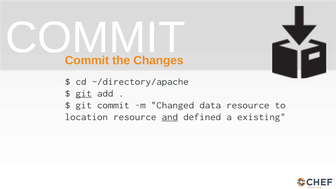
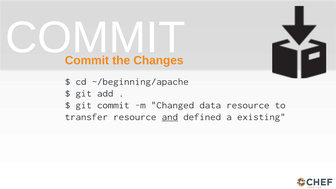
~/directory/apache: ~/directory/apache -> ~/beginning/apache
git at (84, 93) underline: present -> none
location: location -> transfer
